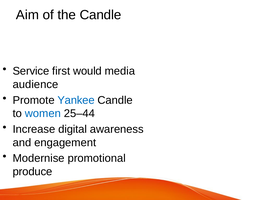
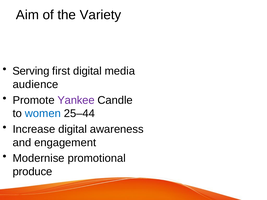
the Candle: Candle -> Variety
Service: Service -> Serving
first would: would -> digital
Yankee colour: blue -> purple
